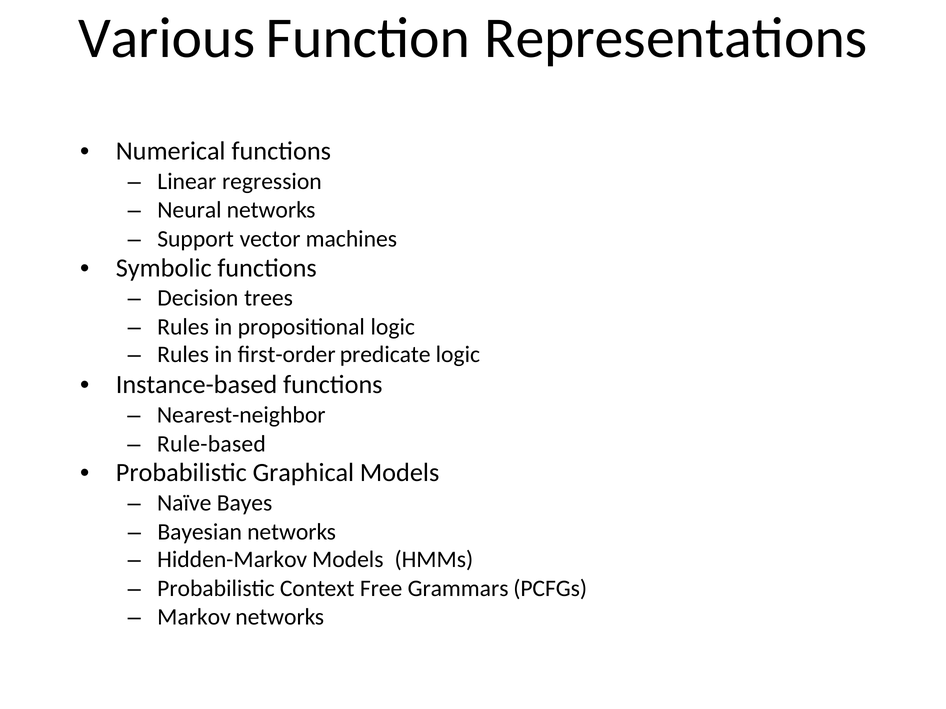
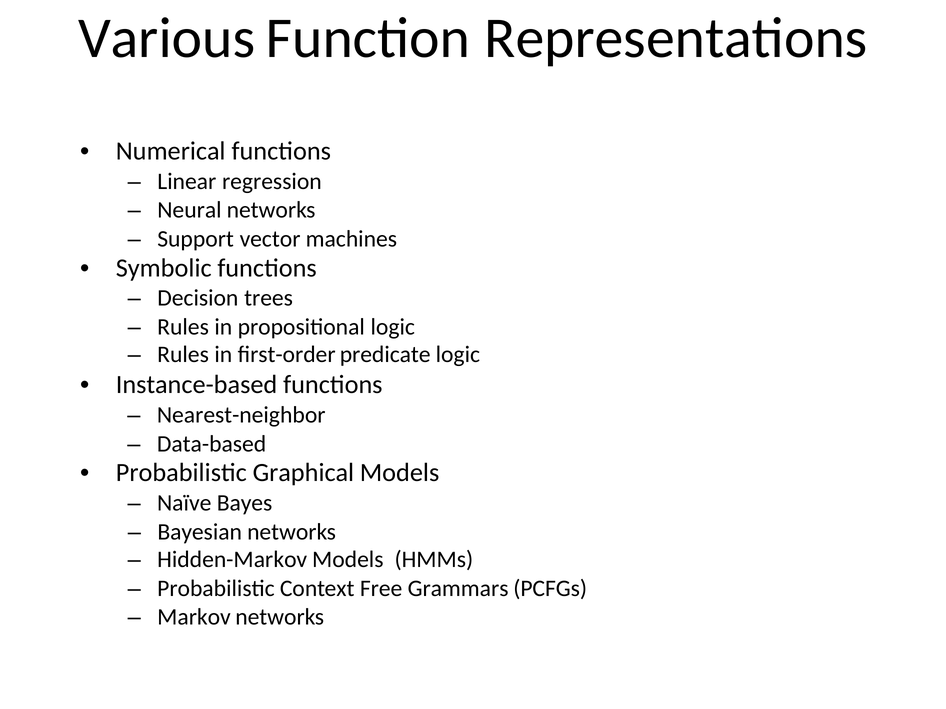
Rule-based: Rule-based -> Data-based
